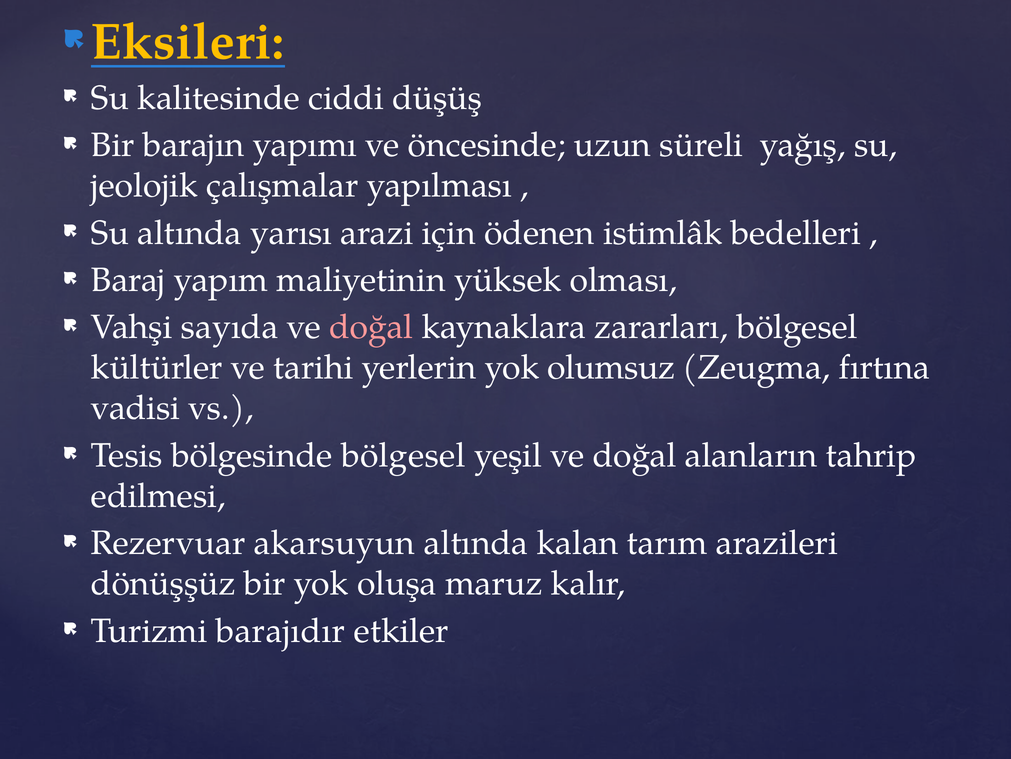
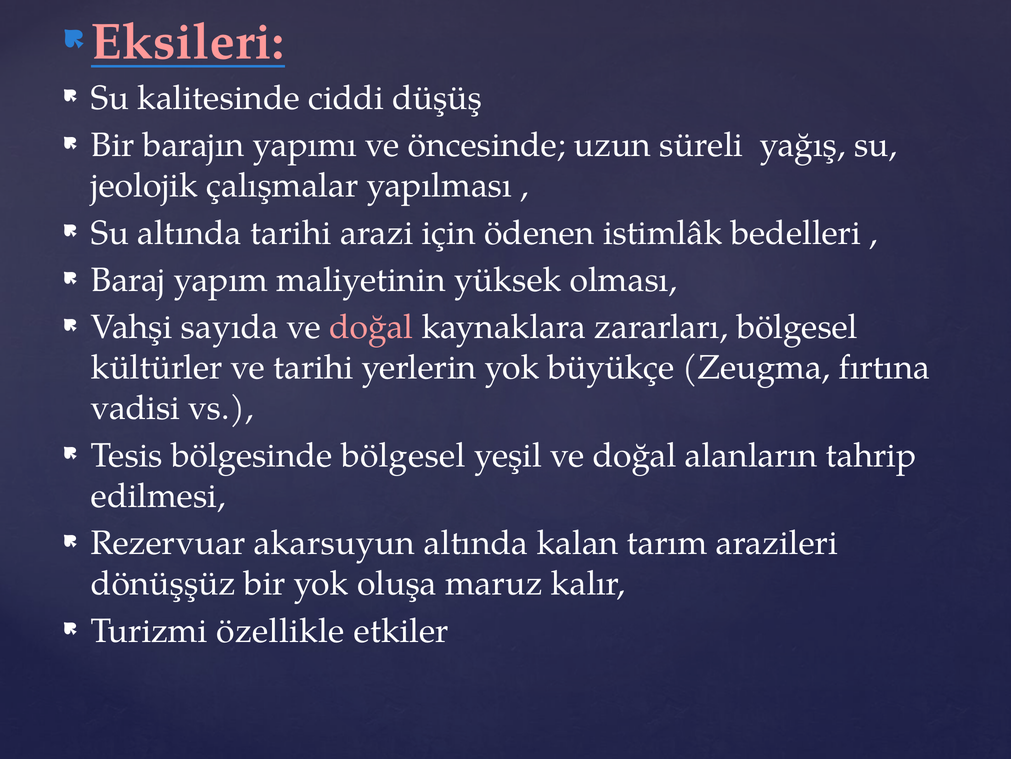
Eksileri colour: yellow -> pink
altında yarısı: yarısı -> tarihi
olumsuz: olumsuz -> büyükçe
barajıdır: barajıdır -> özellikle
